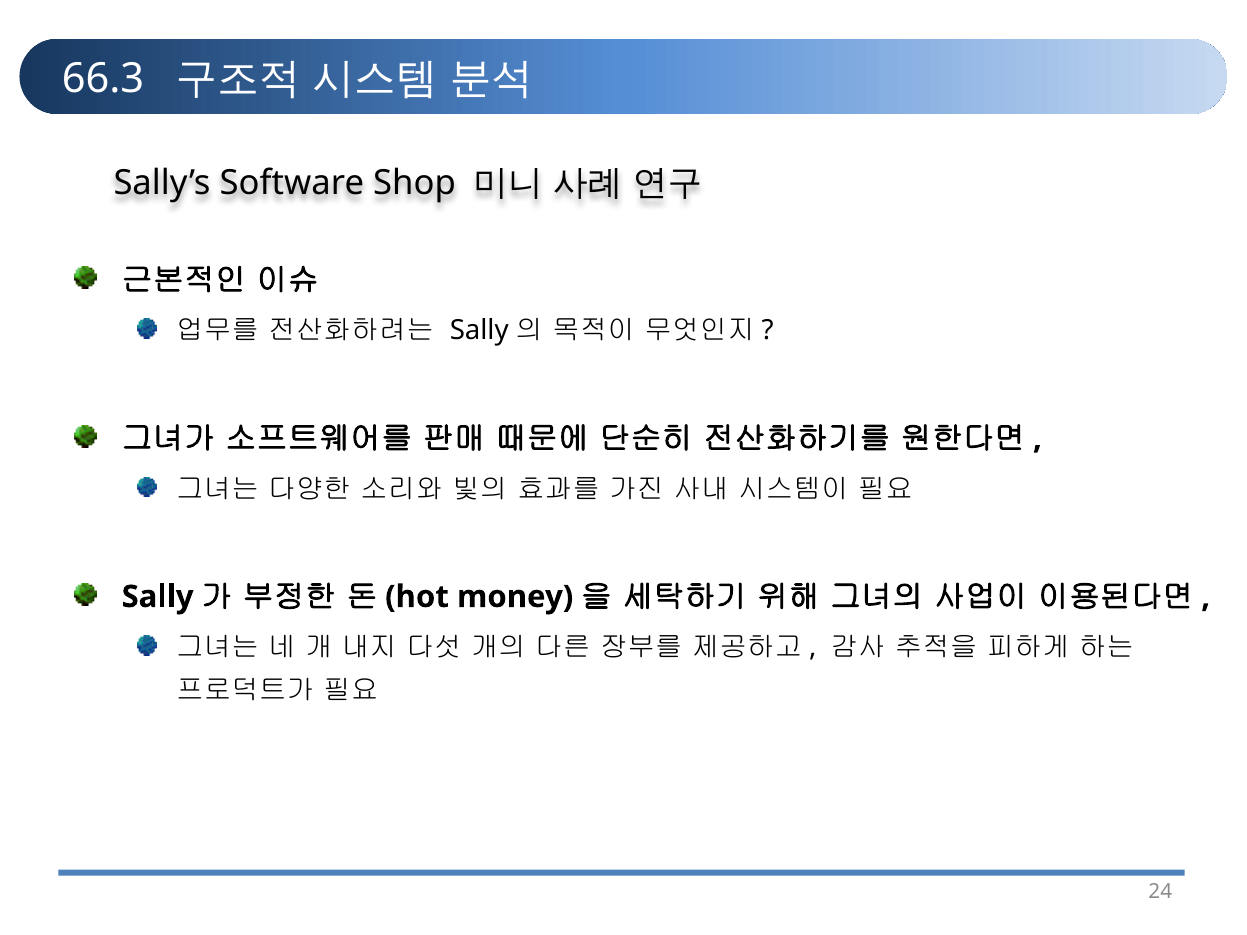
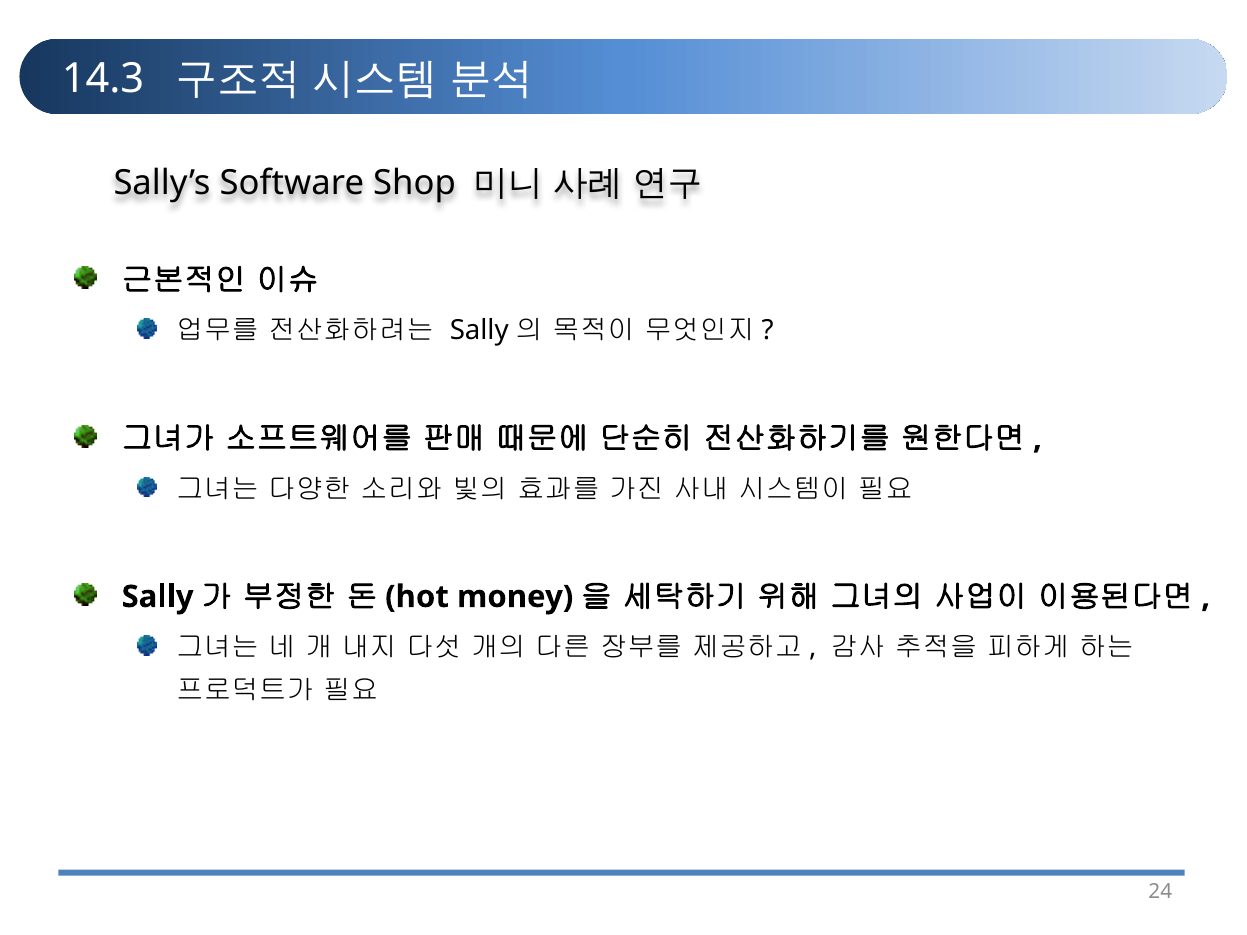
66.3: 66.3 -> 14.3
